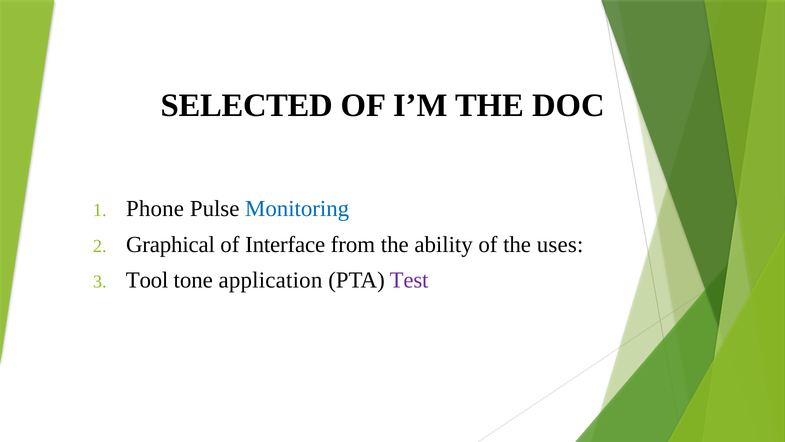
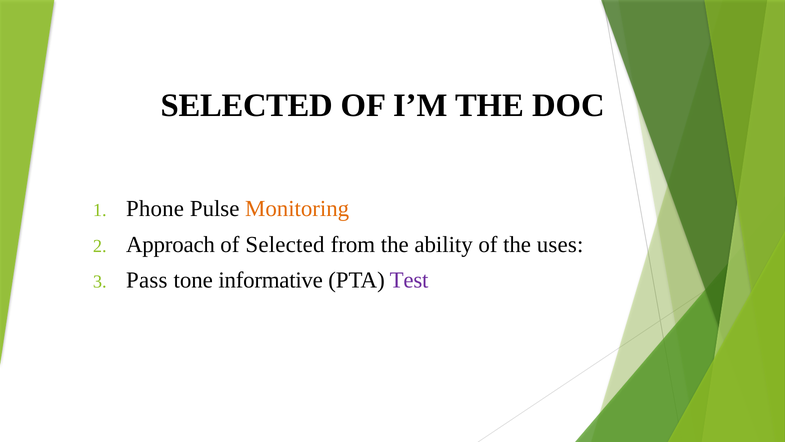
Monitoring colour: blue -> orange
Graphical: Graphical -> Approach
of Interface: Interface -> Selected
Tool: Tool -> Pass
application: application -> informative
